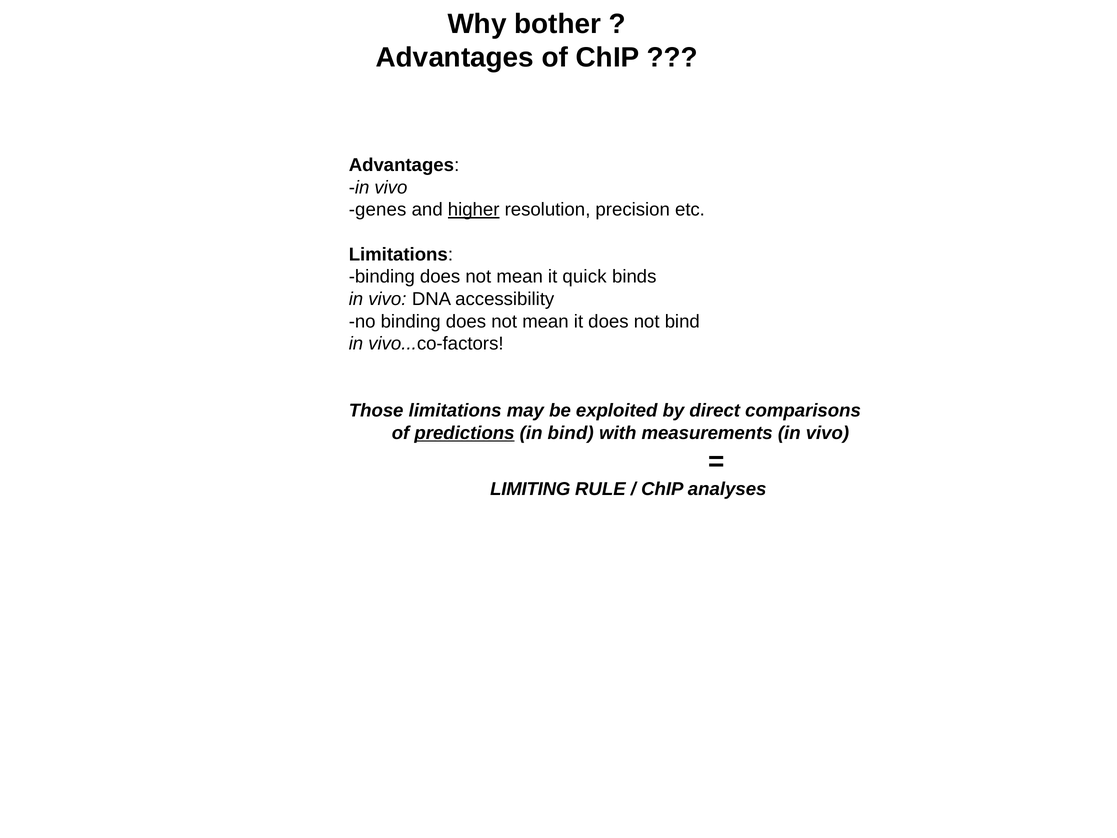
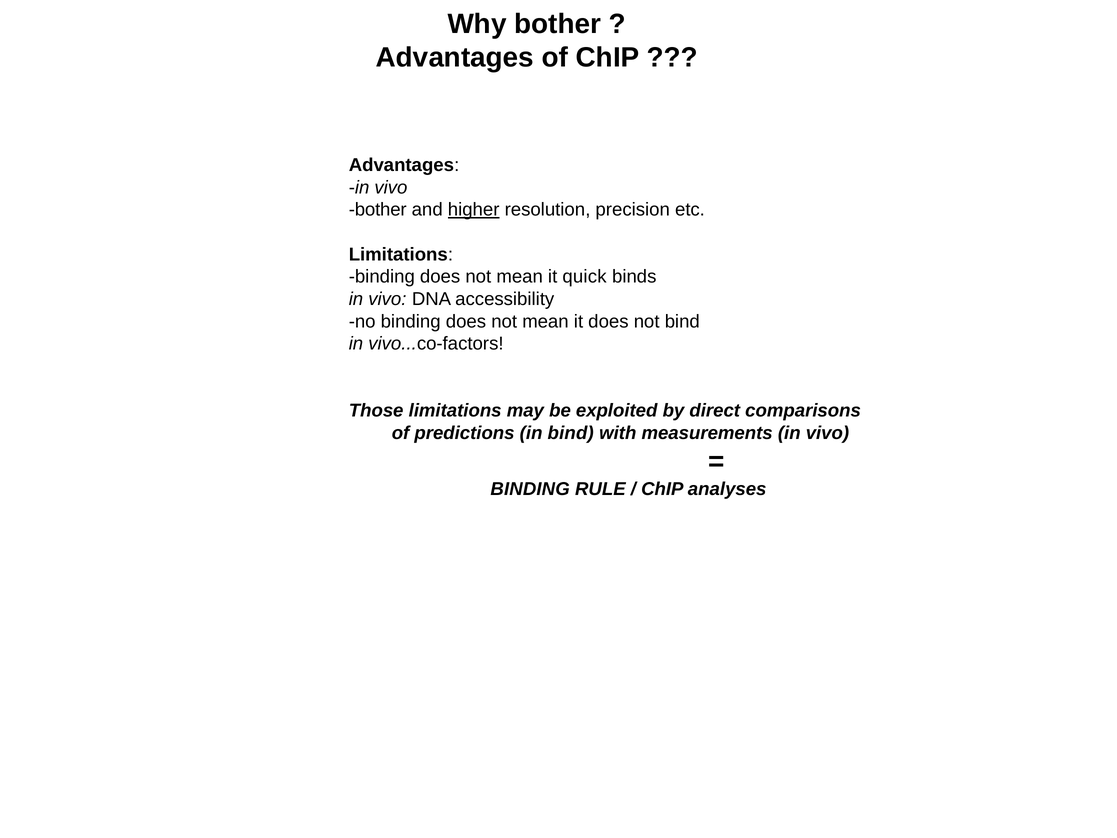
genes at (378, 210): genes -> bother
predictions underline: present -> none
LIMITING at (530, 489): LIMITING -> BINDING
